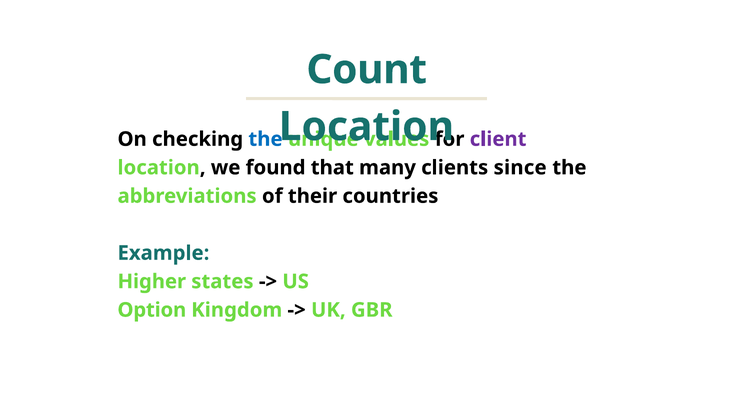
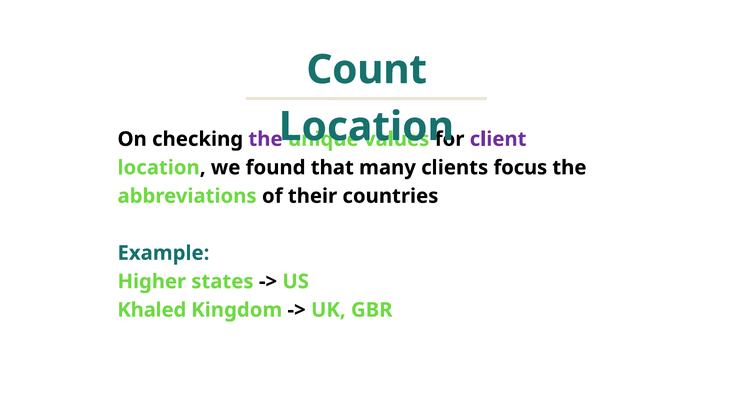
the at (266, 139) colour: blue -> purple
since: since -> focus
Option: Option -> Khaled
